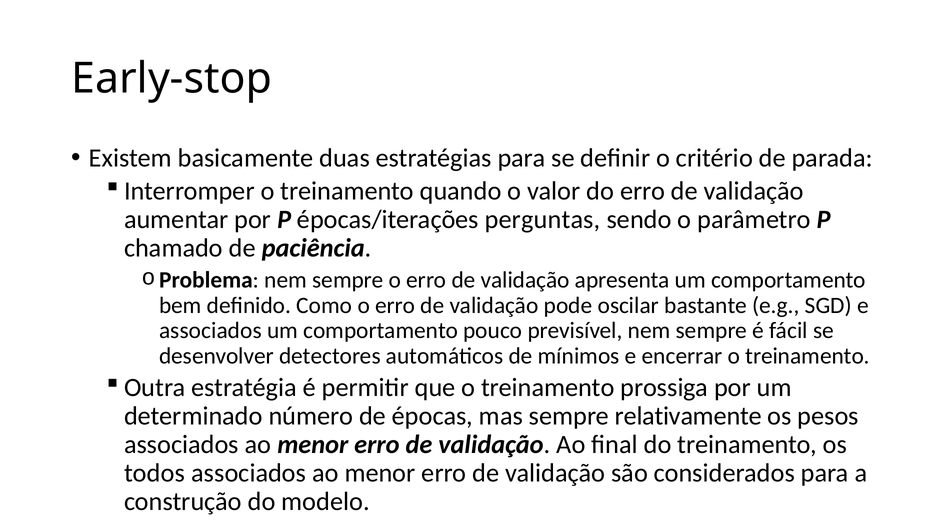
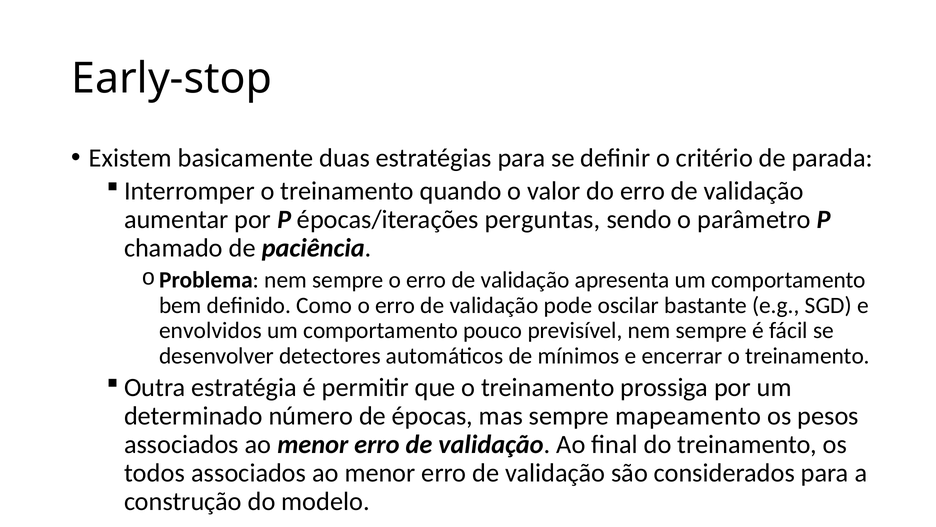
associados at (210, 330): associados -> envolvidos
relativamente: relativamente -> mapeamento
